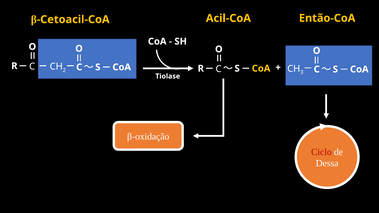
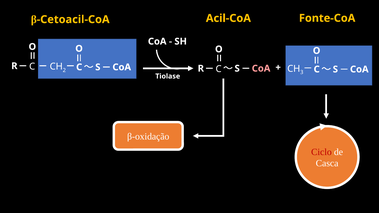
Então-CoA: Então-CoA -> Fonte-CoA
CoA at (261, 69) colour: yellow -> pink
Dessa: Dessa -> Casca
